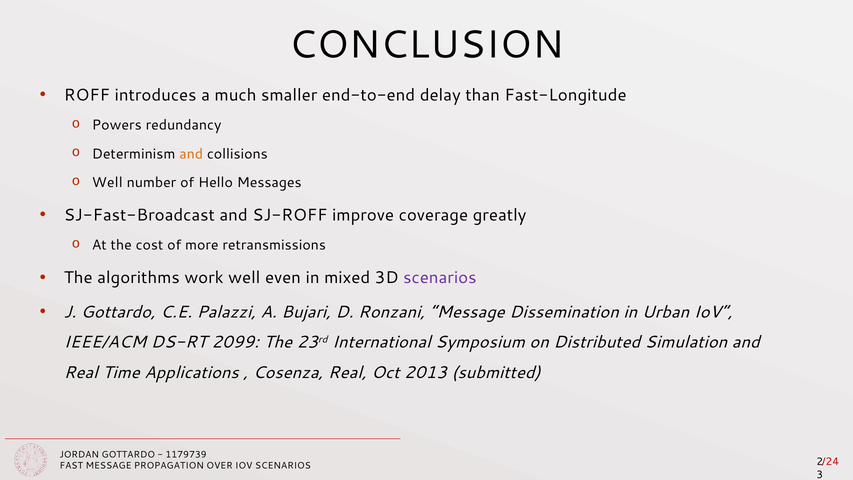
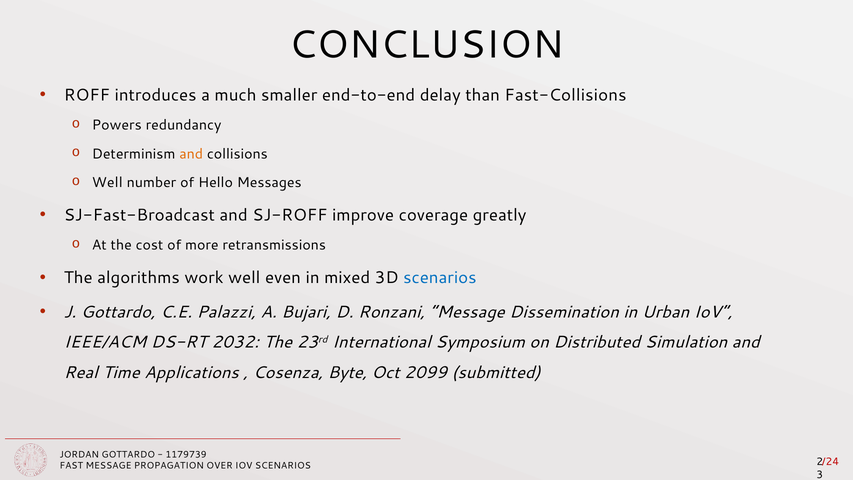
Fast-Longitude: Fast-Longitude -> Fast-Collisions
scenarios at (440, 278) colour: purple -> blue
2099: 2099 -> 2032
Cosenza Real: Real -> Byte
2013: 2013 -> 2099
